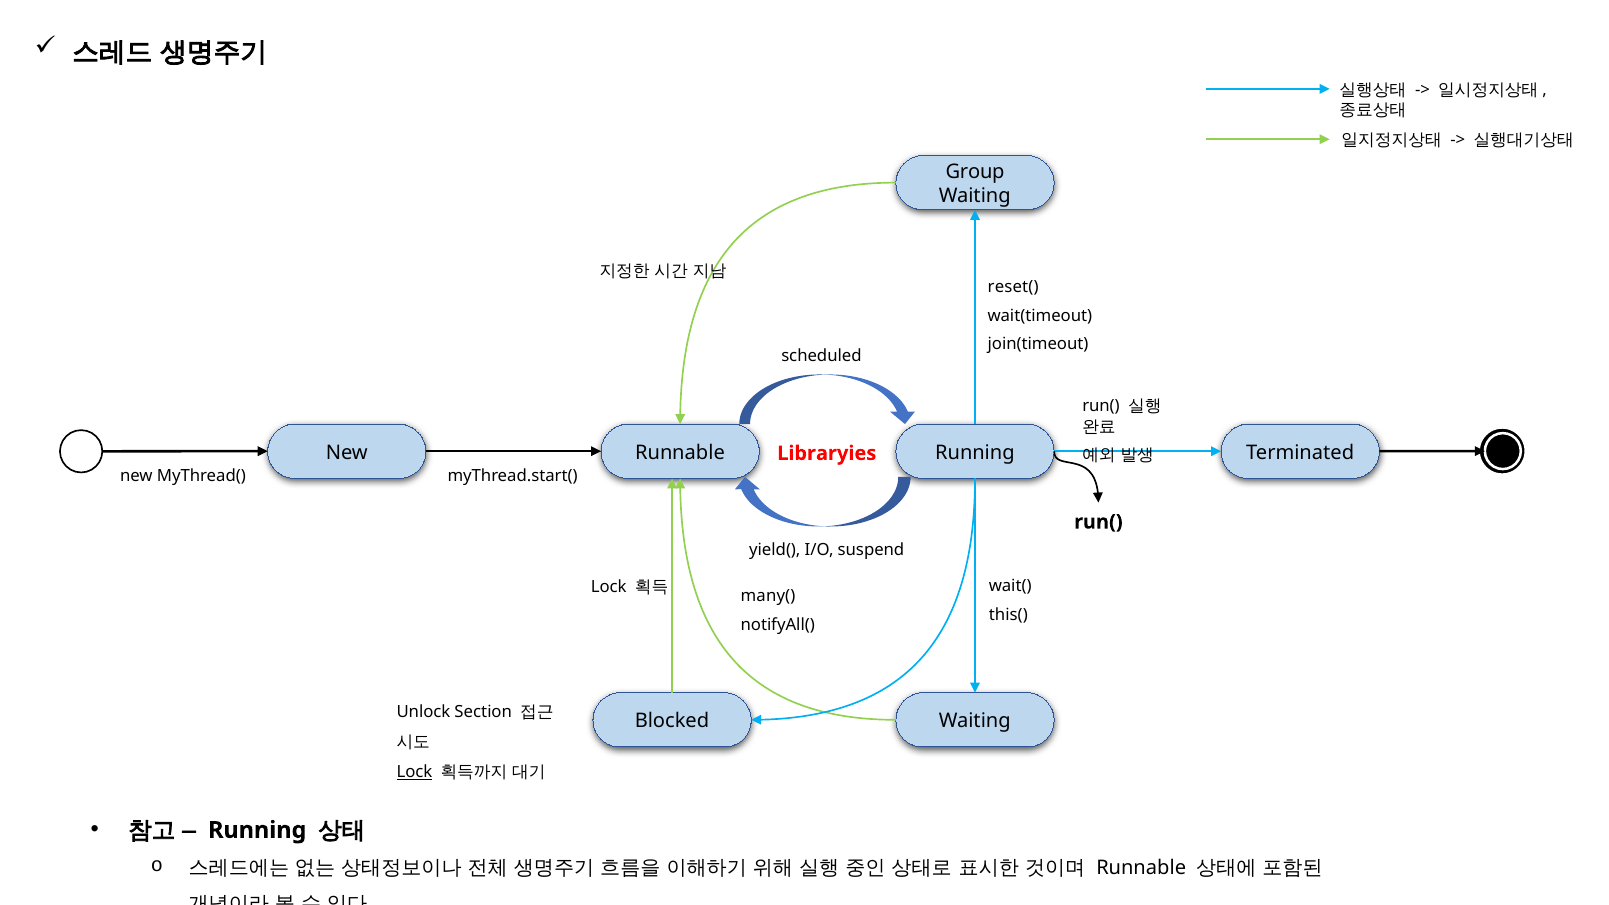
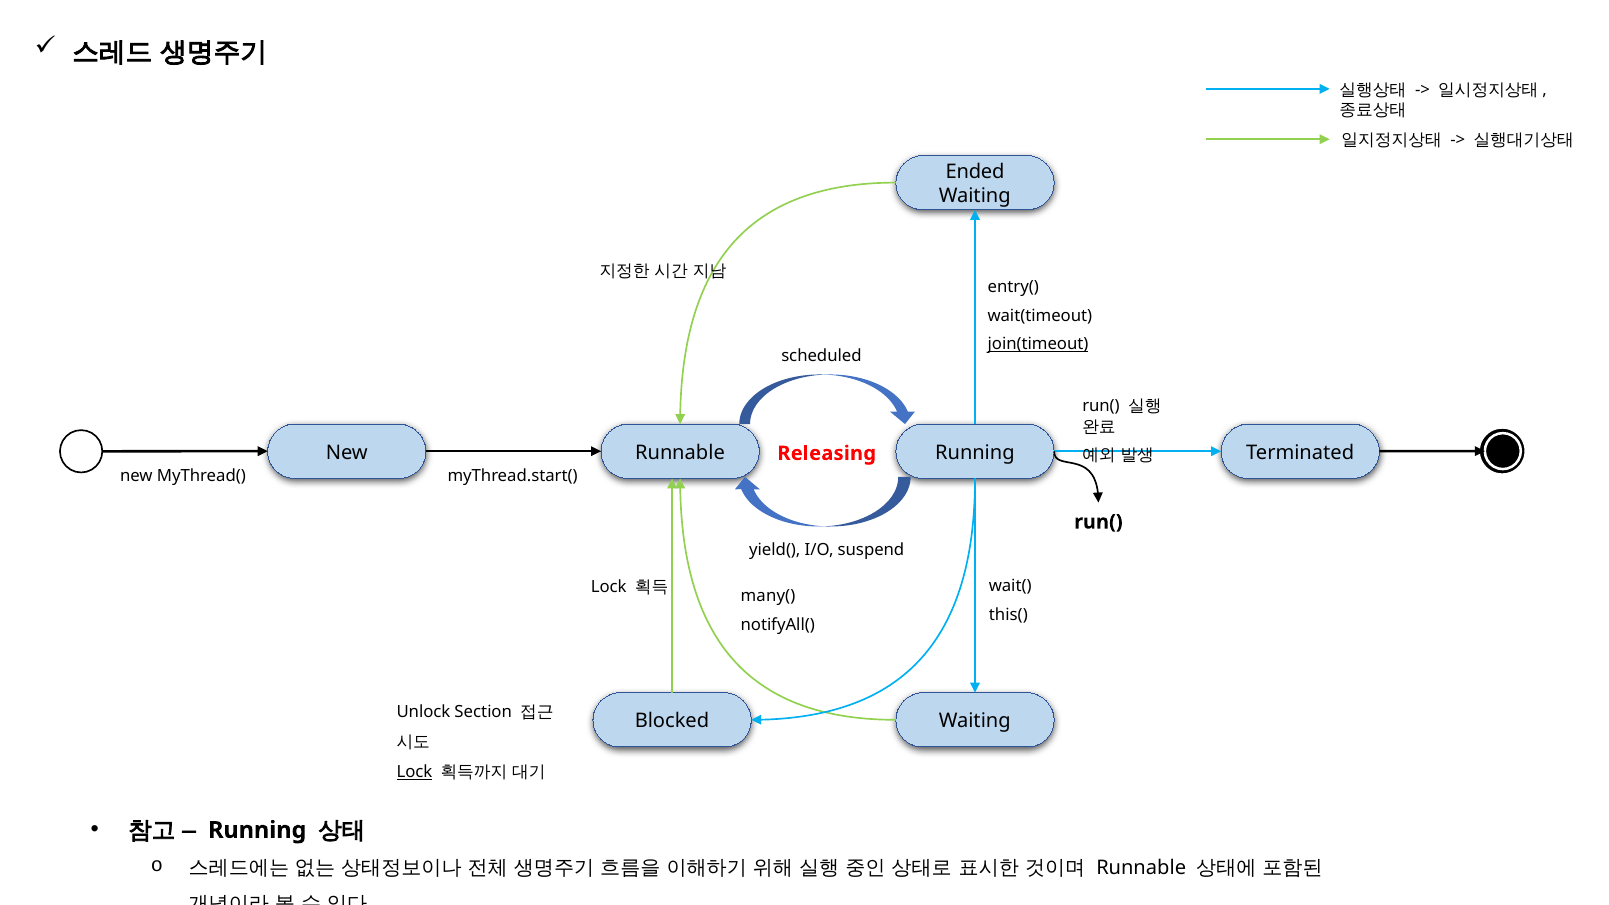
Group: Group -> Ended
reset(: reset( -> entry(
join(timeout underline: none -> present
Libraryies: Libraryies -> Releasing
